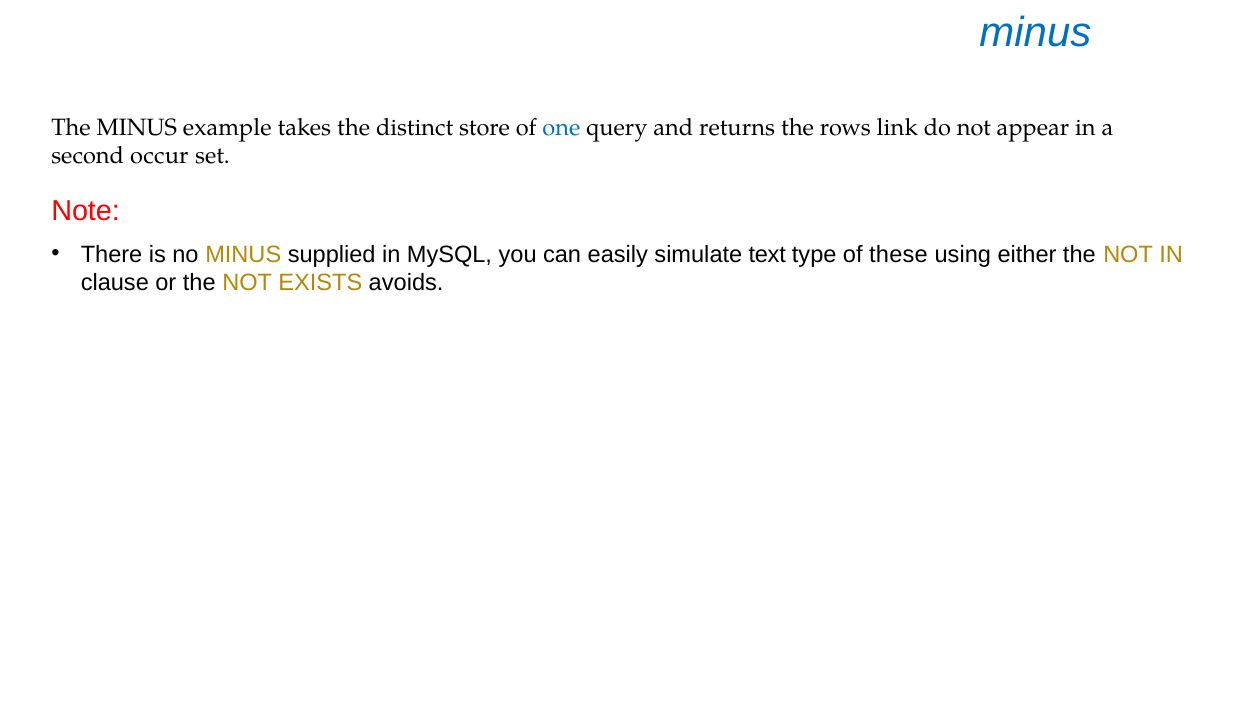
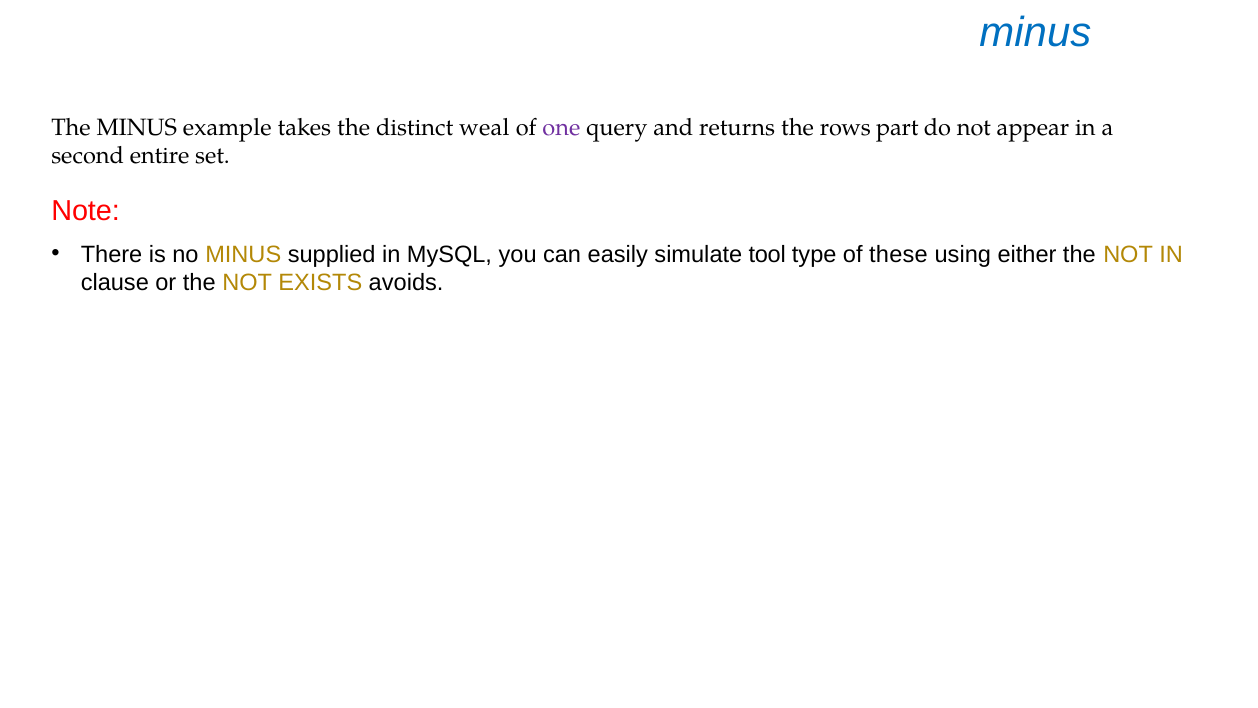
store: store -> weal
one colour: blue -> purple
link: link -> part
occur: occur -> entire
text: text -> tool
